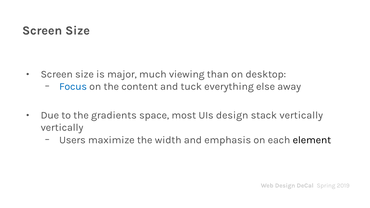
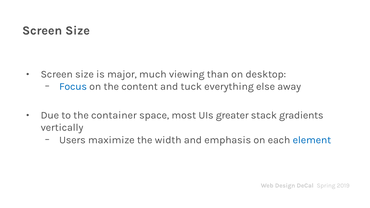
gradients: gradients -> container
UIs design: design -> greater
stack vertically: vertically -> gradients
element colour: black -> blue
